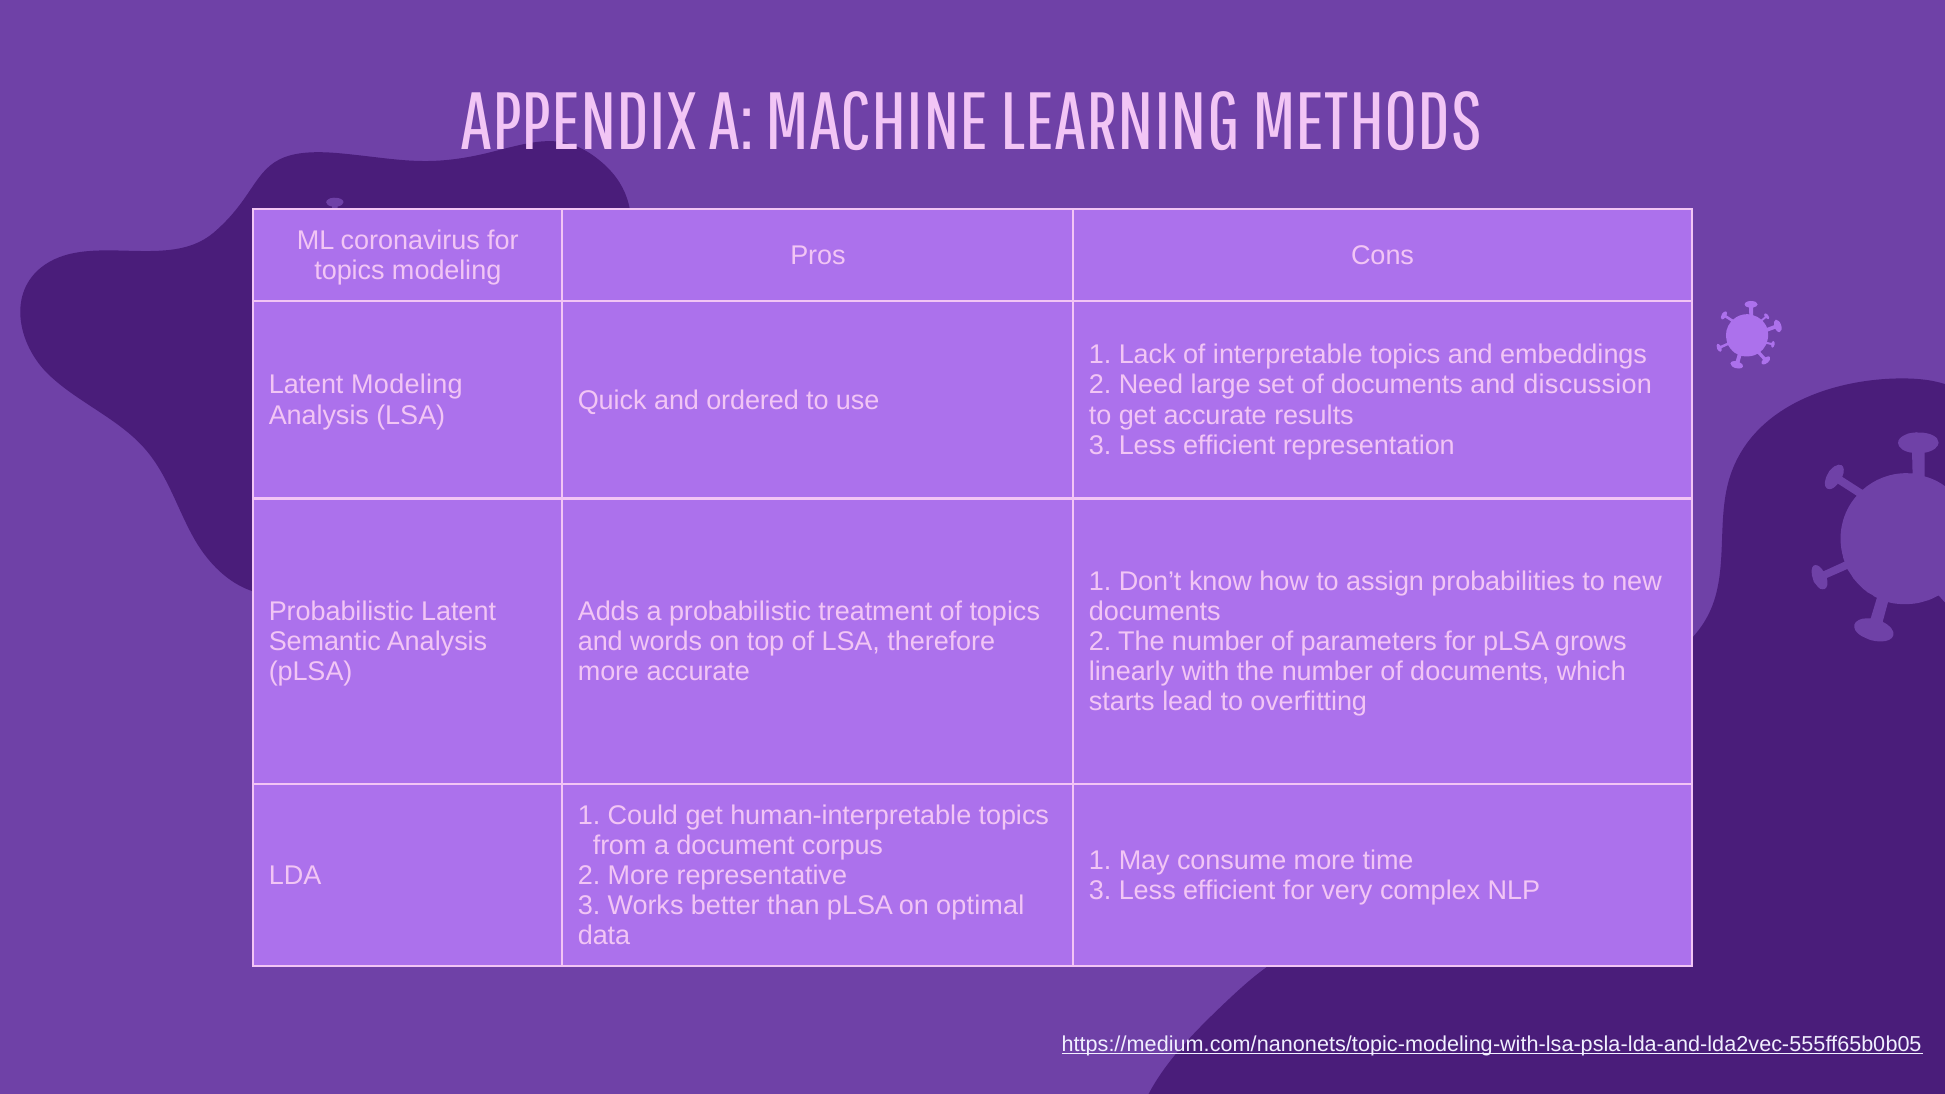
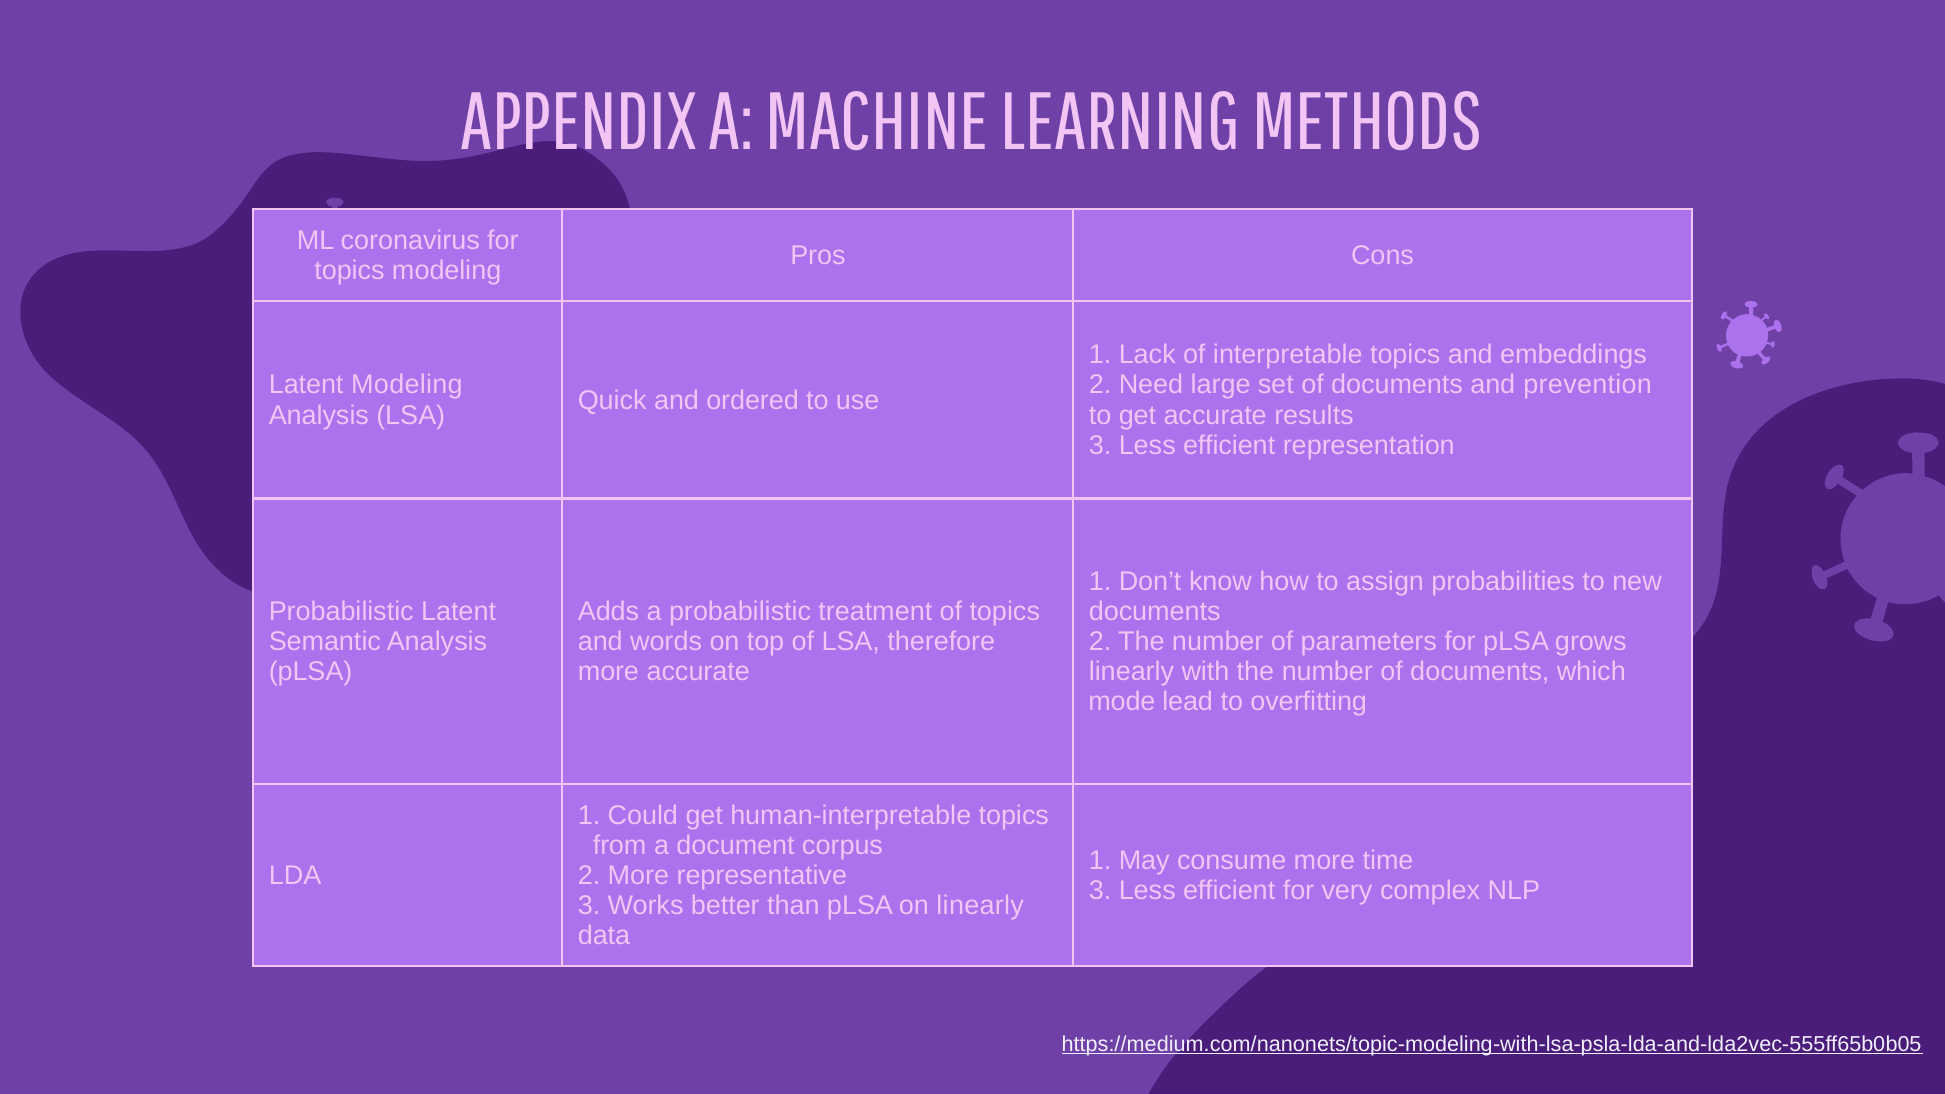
discussion: discussion -> prevention
starts: starts -> mode
on optimal: optimal -> linearly
